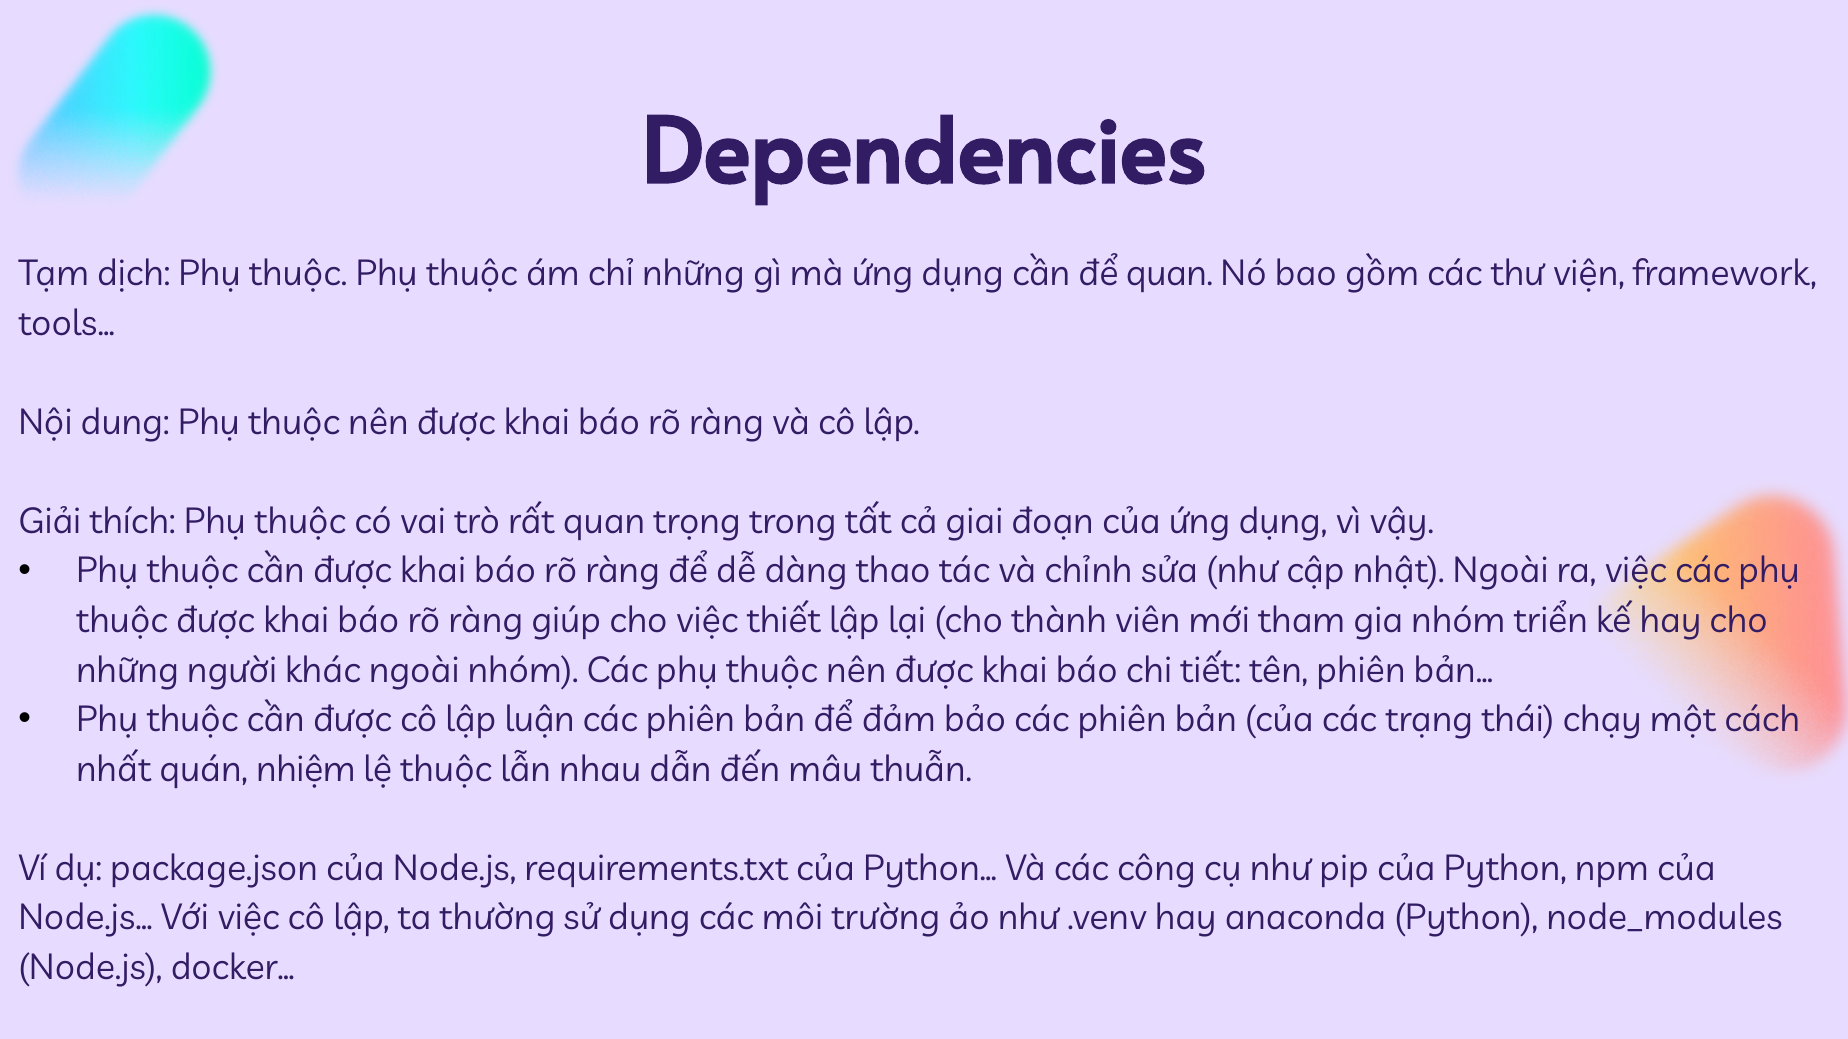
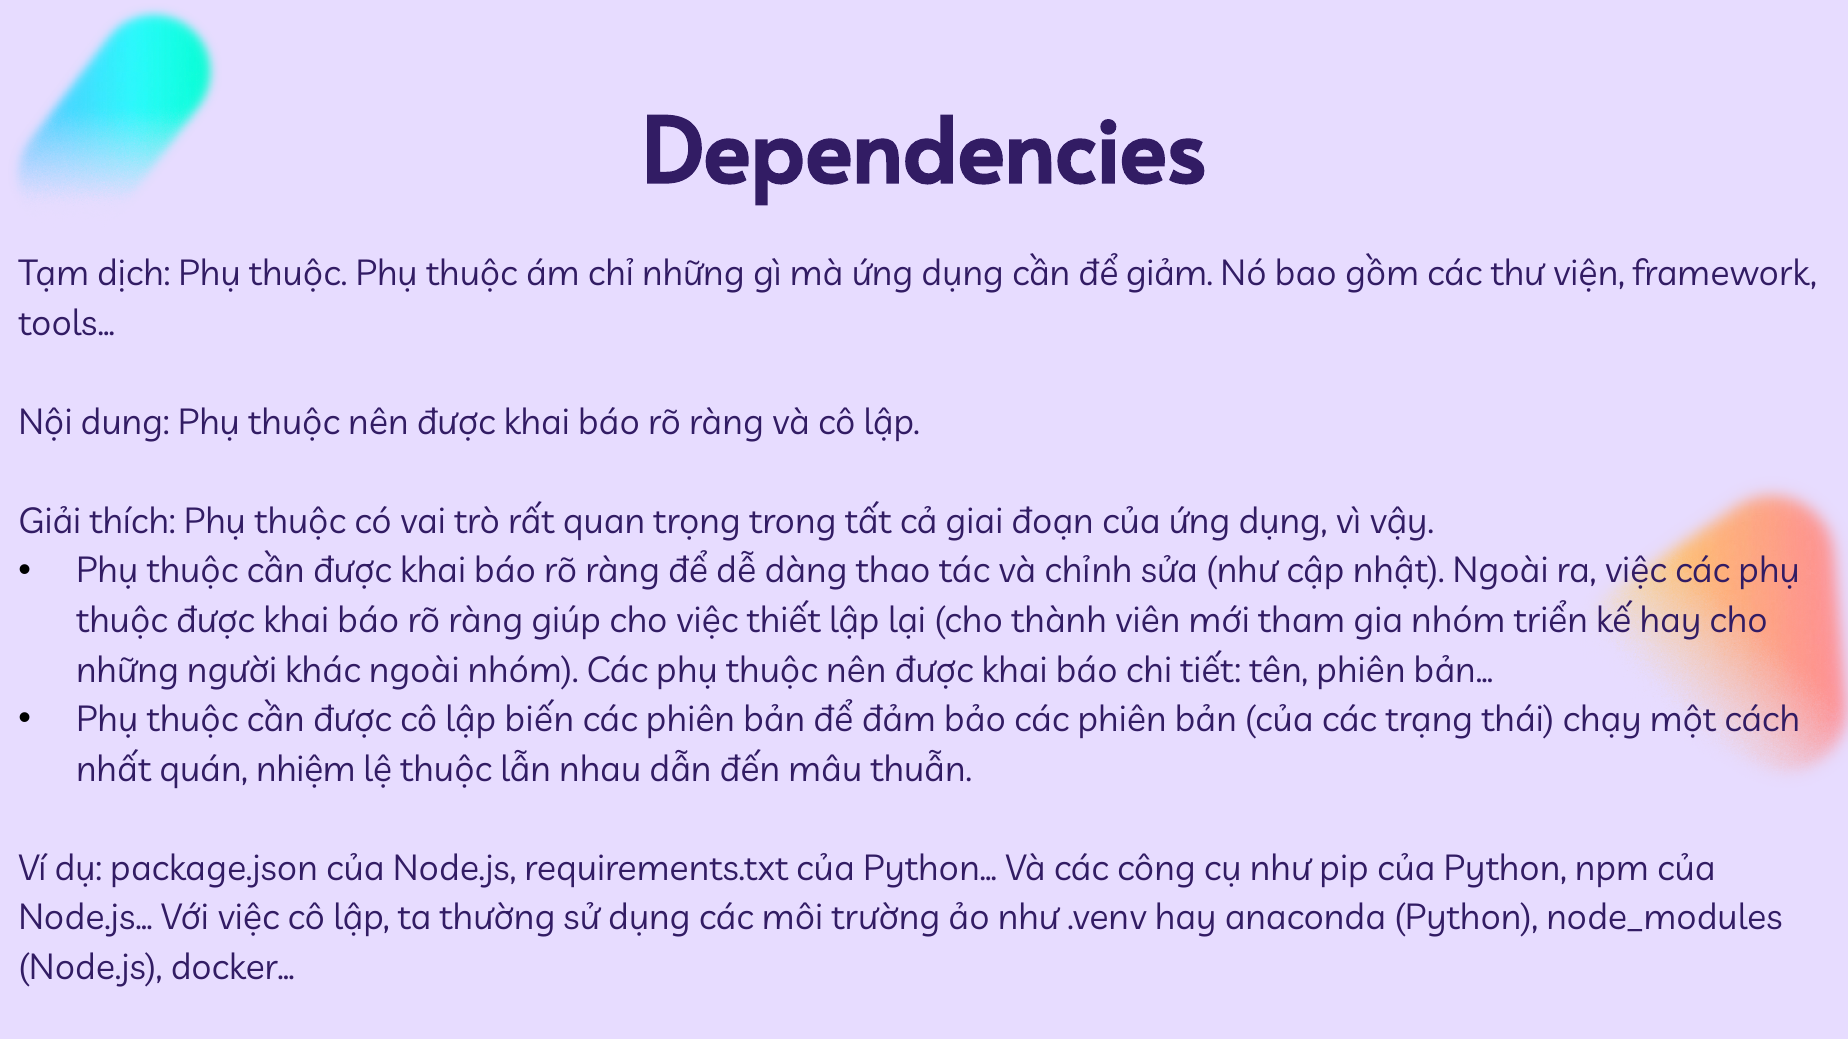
để quan: quan -> giảm
luận: luận -> biến
